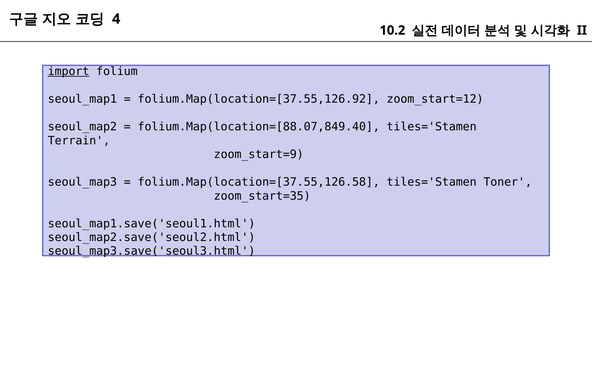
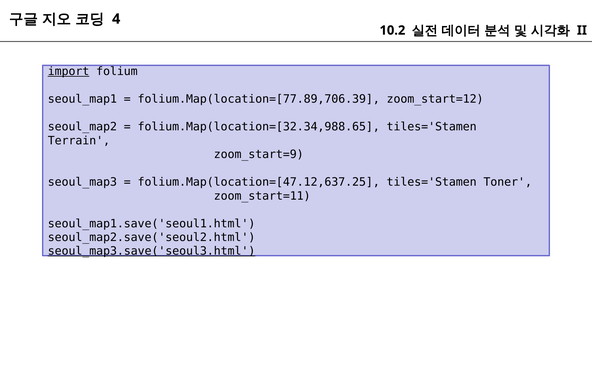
folium.Map(location=[37.55,126.92: folium.Map(location=[37.55,126.92 -> folium.Map(location=[77.89,706.39
folium.Map(location=[88.07,849.40: folium.Map(location=[88.07,849.40 -> folium.Map(location=[32.34,988.65
folium.Map(location=[37.55,126.58: folium.Map(location=[37.55,126.58 -> folium.Map(location=[47.12,637.25
zoom_start=35: zoom_start=35 -> zoom_start=11
seoul_map3.save('seoul3.html underline: none -> present
